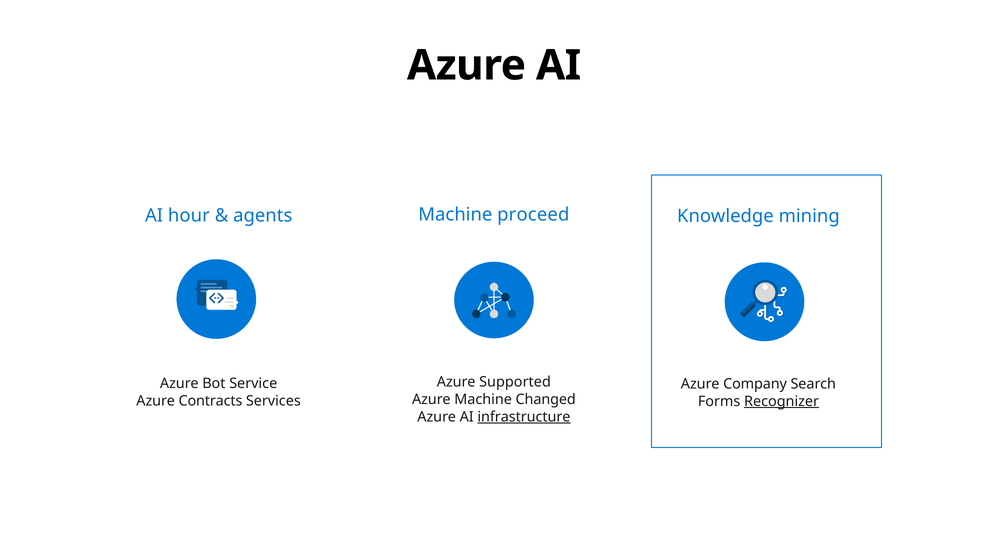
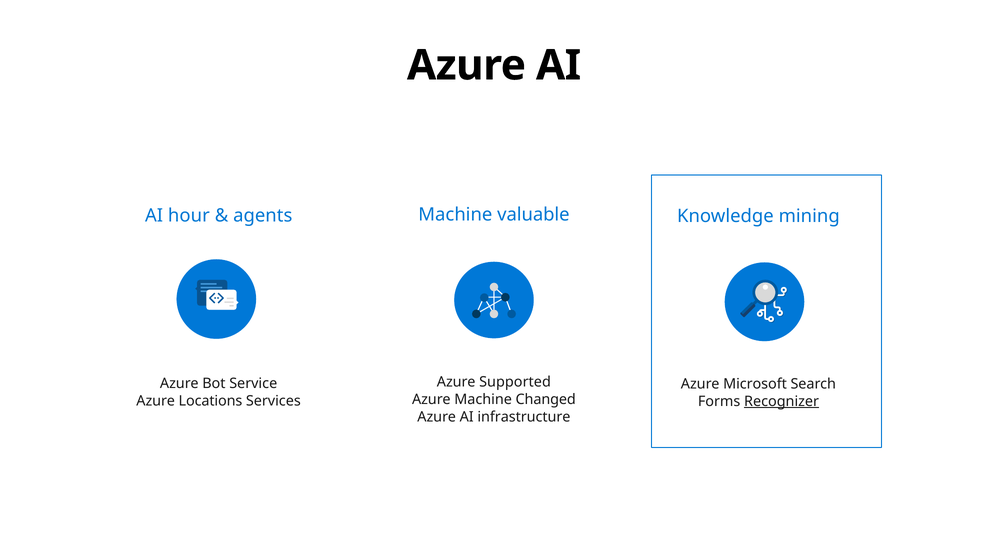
proceed: proceed -> valuable
Company: Company -> Microsoft
Contracts: Contracts -> Locations
infrastructure underline: present -> none
